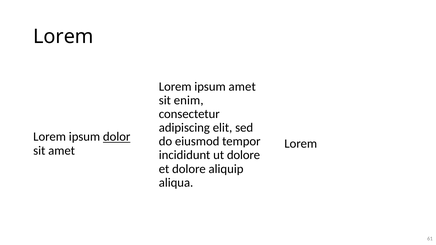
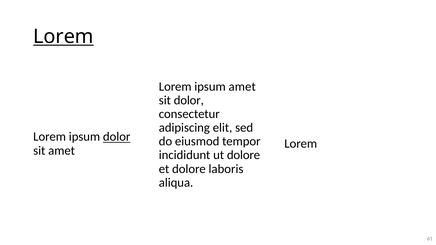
Lorem at (63, 37) underline: none -> present
sit enim: enim -> dolor
aliquip: aliquip -> laboris
